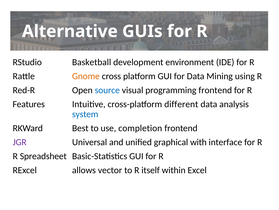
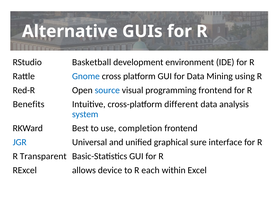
Gnome colour: orange -> blue
Features: Features -> Benefits
JGR colour: purple -> blue
with: with -> sure
Spreadsheet: Spreadsheet -> Transparent
vector: vector -> device
itself: itself -> each
